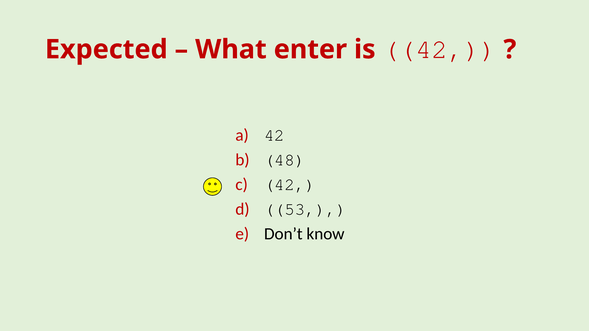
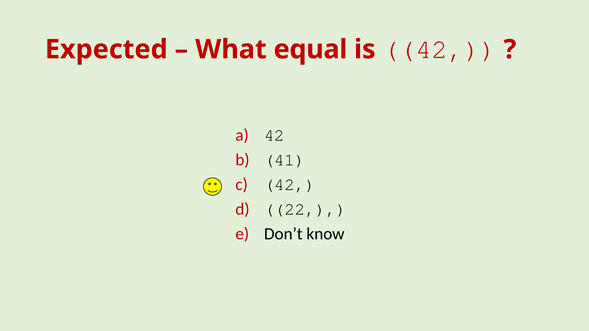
enter: enter -> equal
48: 48 -> 41
53: 53 -> 22
